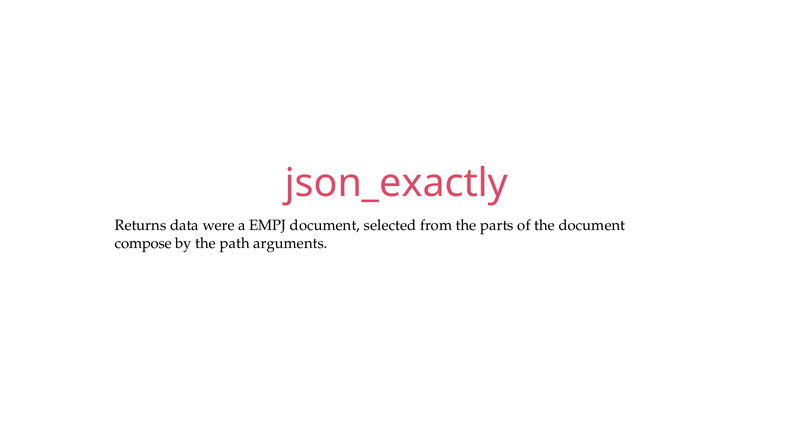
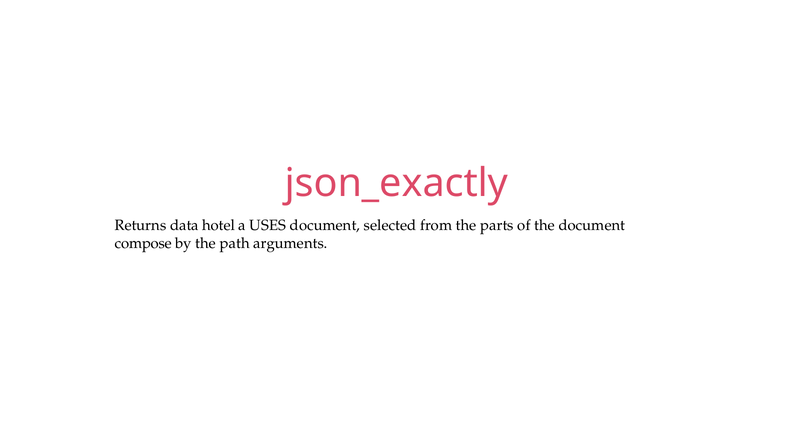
were: were -> hotel
EMPJ: EMPJ -> USES
